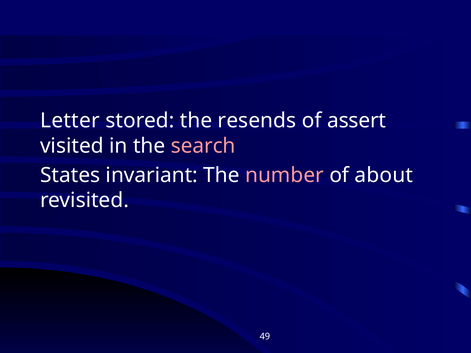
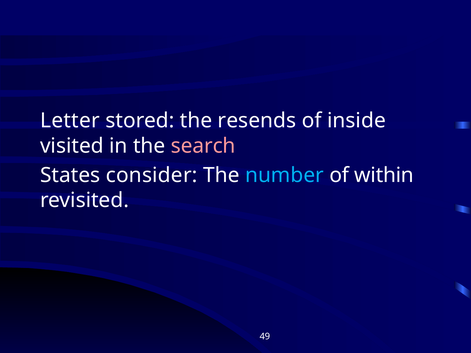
assert: assert -> inside
invariant: invariant -> consider
number colour: pink -> light blue
about: about -> within
